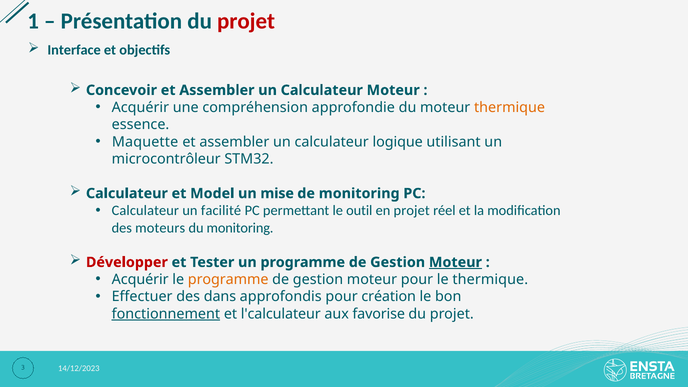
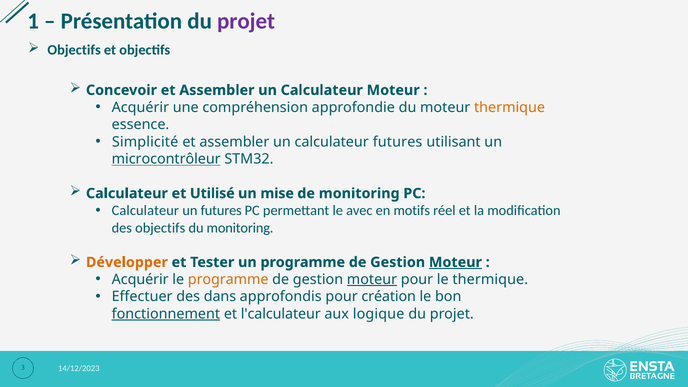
projet at (246, 21) colour: red -> purple
Interface at (74, 50): Interface -> Objectifs
Maquette: Maquette -> Simplicité
calculateur logique: logique -> futures
microcontrôleur underline: none -> present
Model: Model -> Utilisé
un facilité: facilité -> futures
outil: outil -> avec
en projet: projet -> motifs
des moteurs: moteurs -> objectifs
Développer colour: red -> orange
moteur at (372, 279) underline: none -> present
favorise: favorise -> logique
